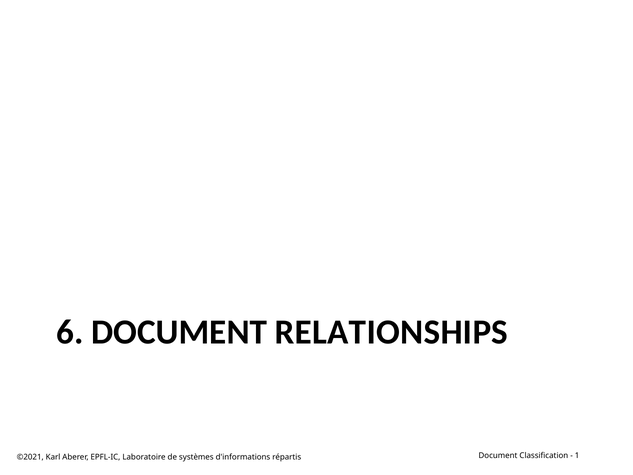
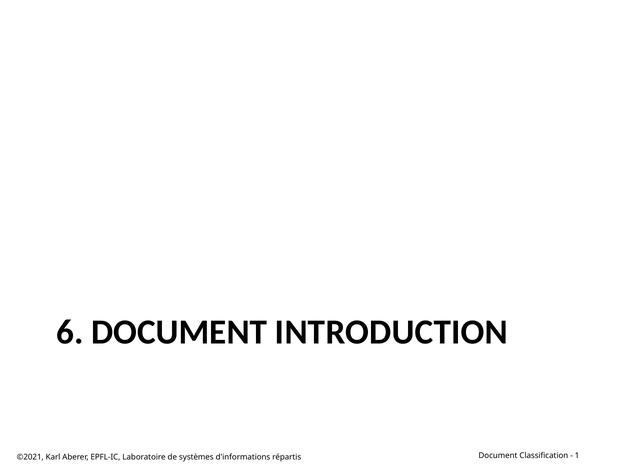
RELATIONSHIPS: RELATIONSHIPS -> INTRODUCTION
